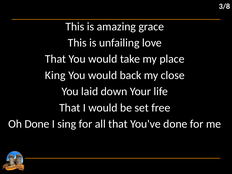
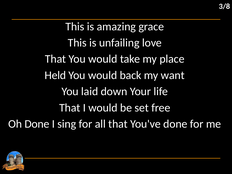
King: King -> Held
close: close -> want
